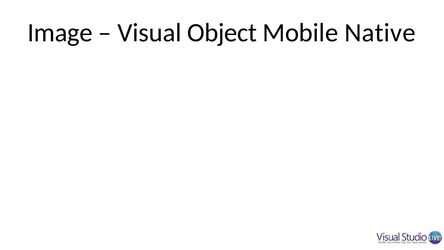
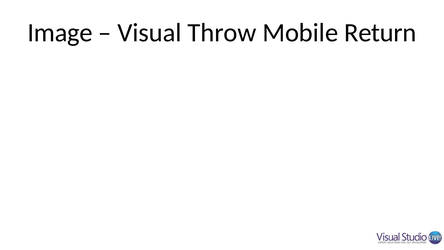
Object: Object -> Throw
Native: Native -> Return
